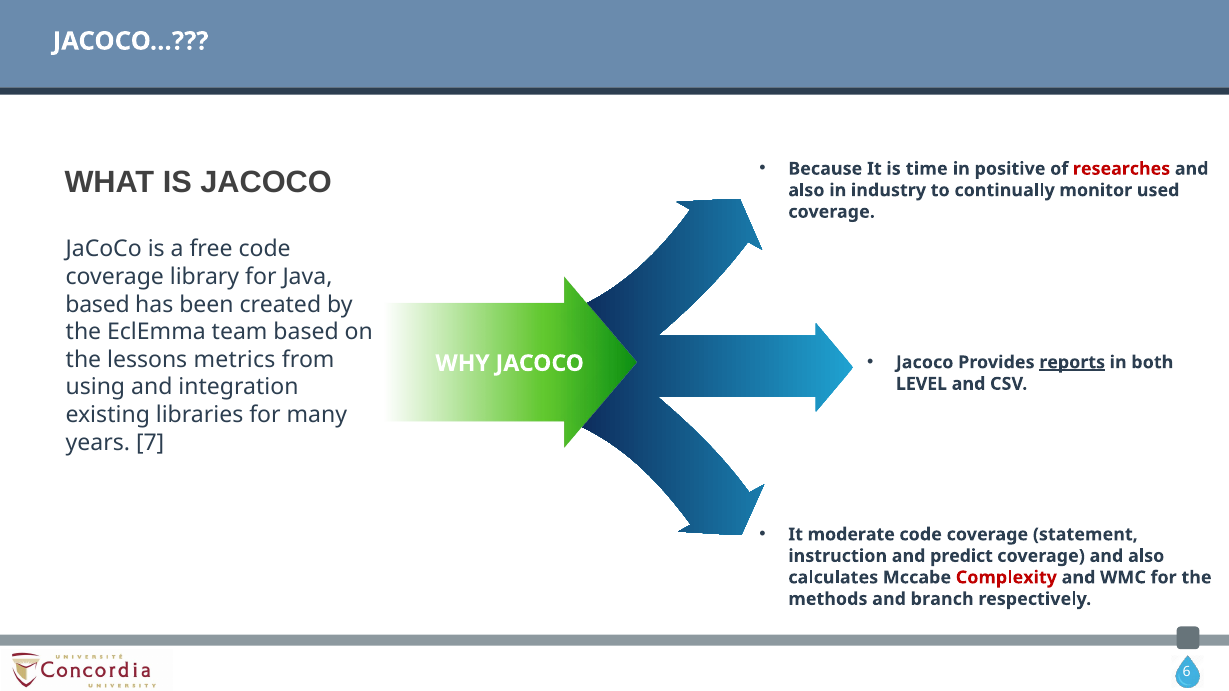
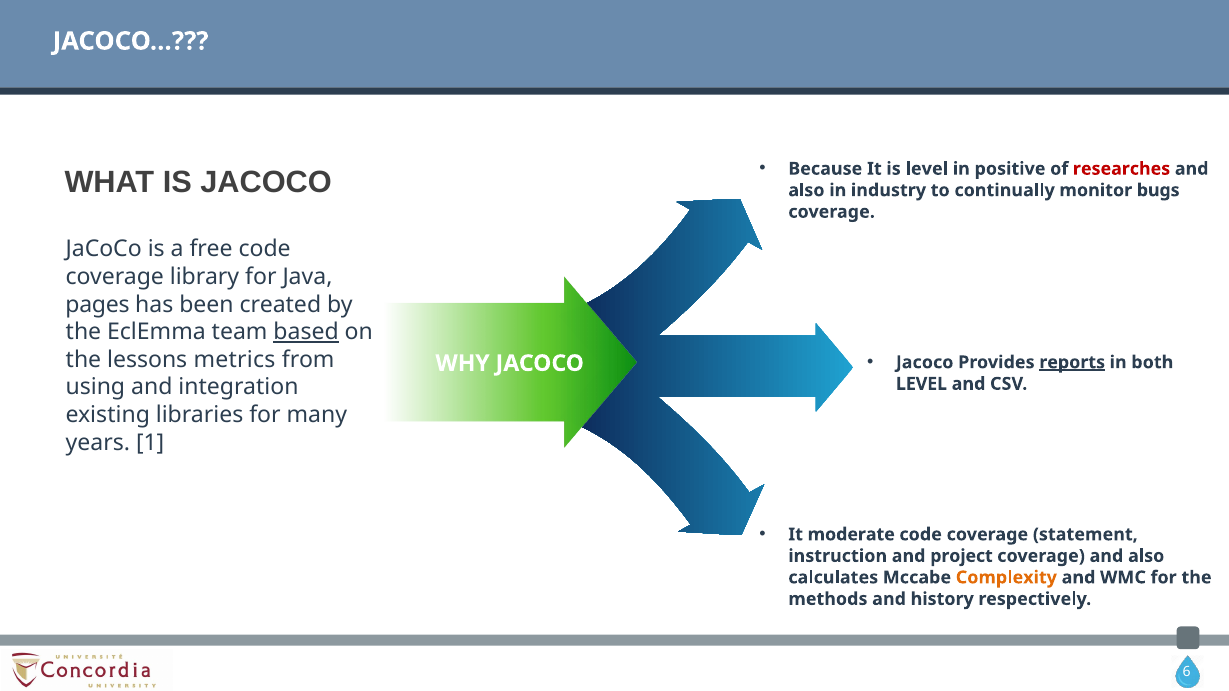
is time: time -> level
used: used -> bugs
based at (98, 305): based -> pages
based at (306, 332) underline: none -> present
7: 7 -> 1
predict: predict -> project
Complexity colour: red -> orange
branch: branch -> history
